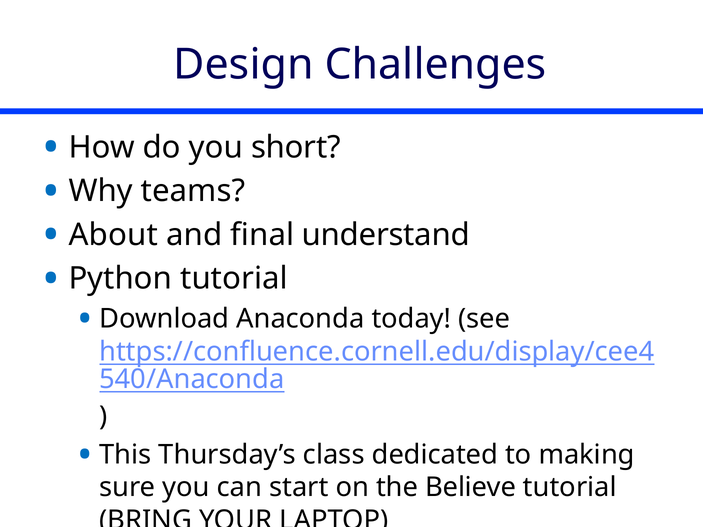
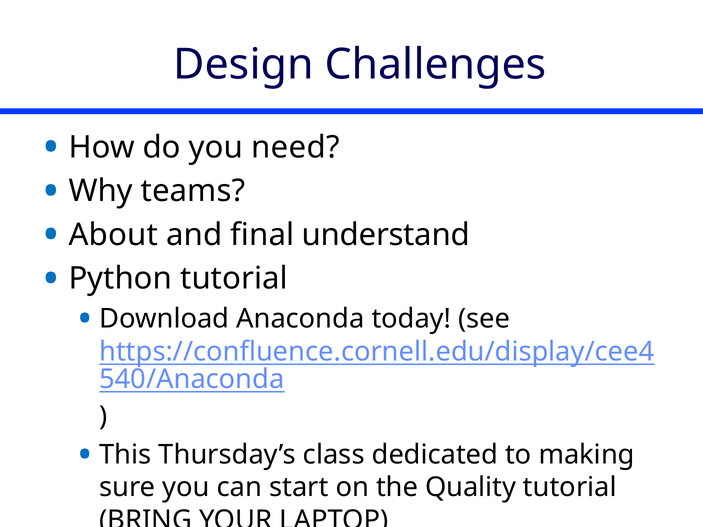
short: short -> need
Believe: Believe -> Quality
